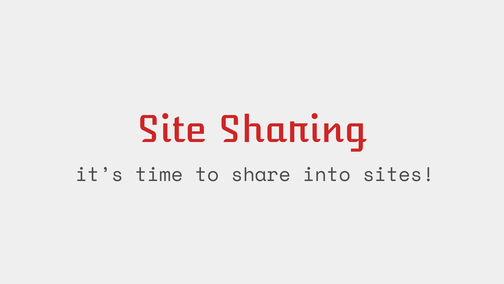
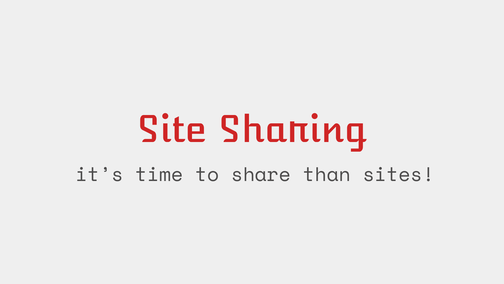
into: into -> than
